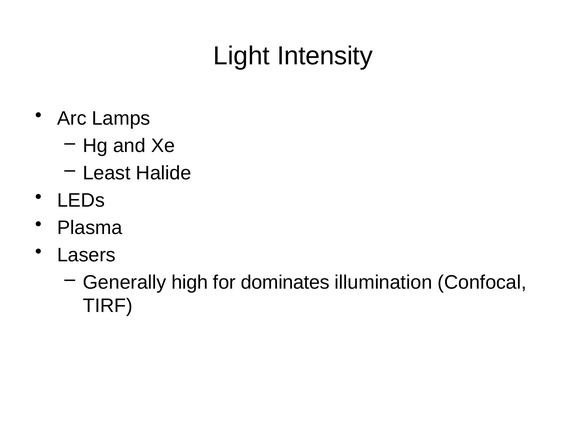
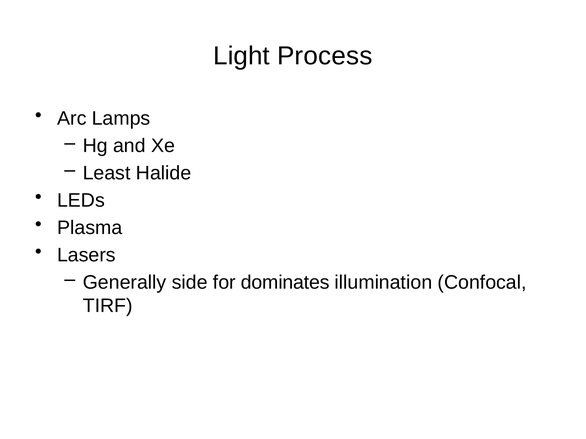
Intensity: Intensity -> Process
high: high -> side
